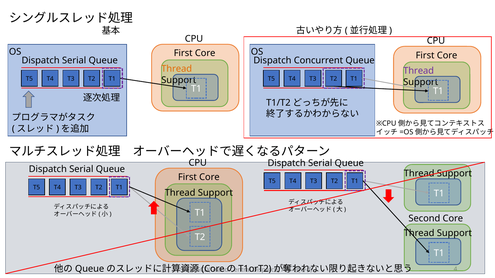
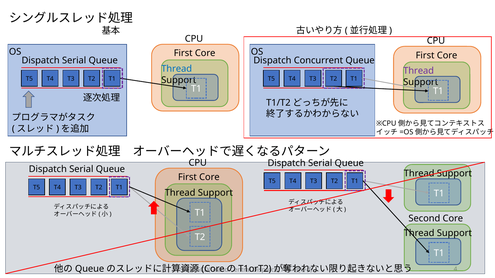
Thread at (177, 69) colour: orange -> blue
